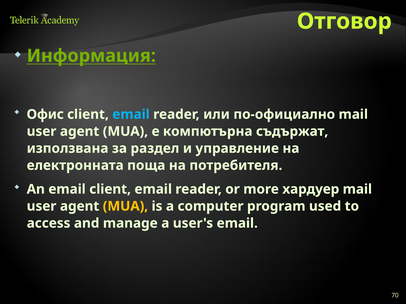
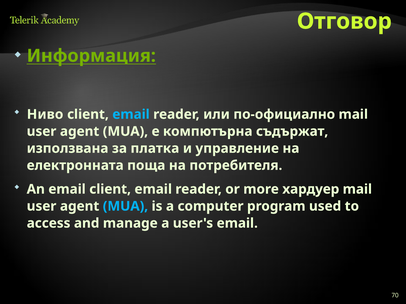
Офис: Офис -> Ниво
раздел: раздел -> платка
MUA at (125, 207) colour: yellow -> light blue
